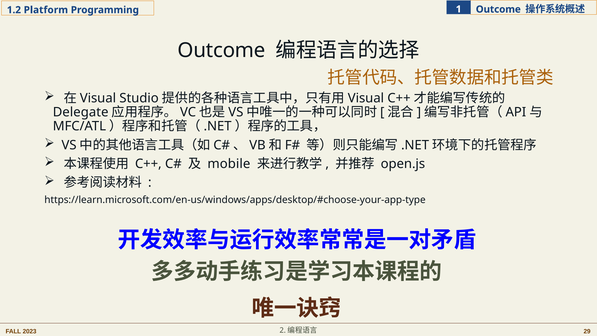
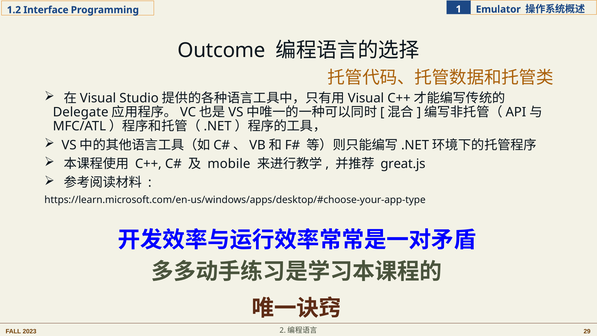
Outcome at (498, 9): Outcome -> Emulator
Platform: Platform -> Interface
open.js: open.js -> great.js
